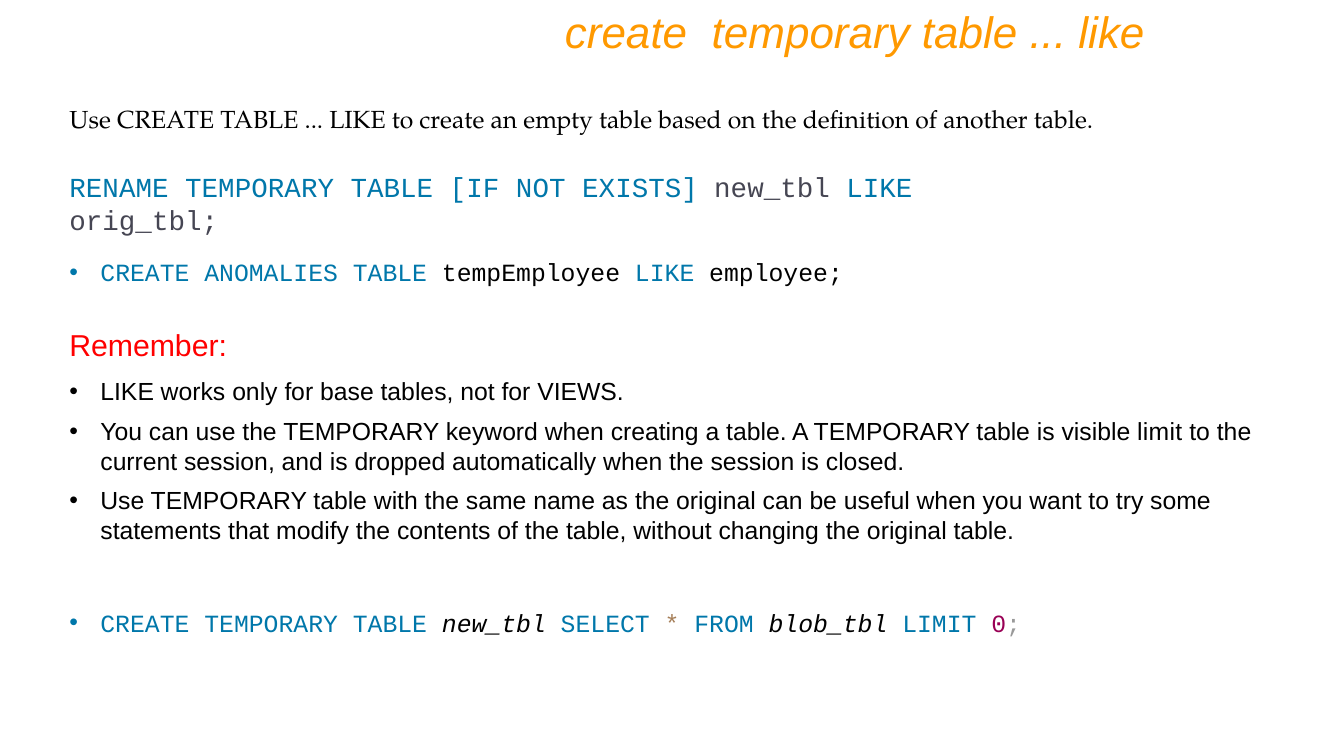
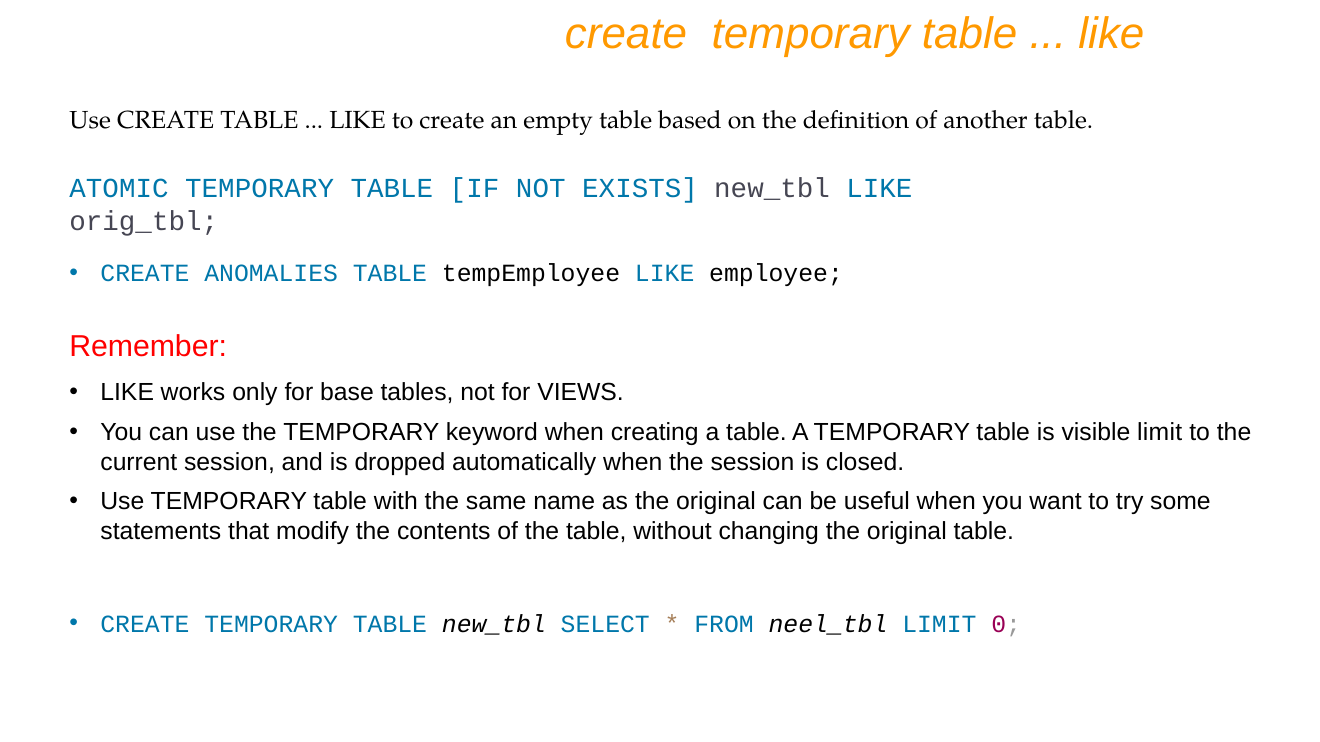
RENAME: RENAME -> ATOMIC
blob_tbl: blob_tbl -> neel_tbl
